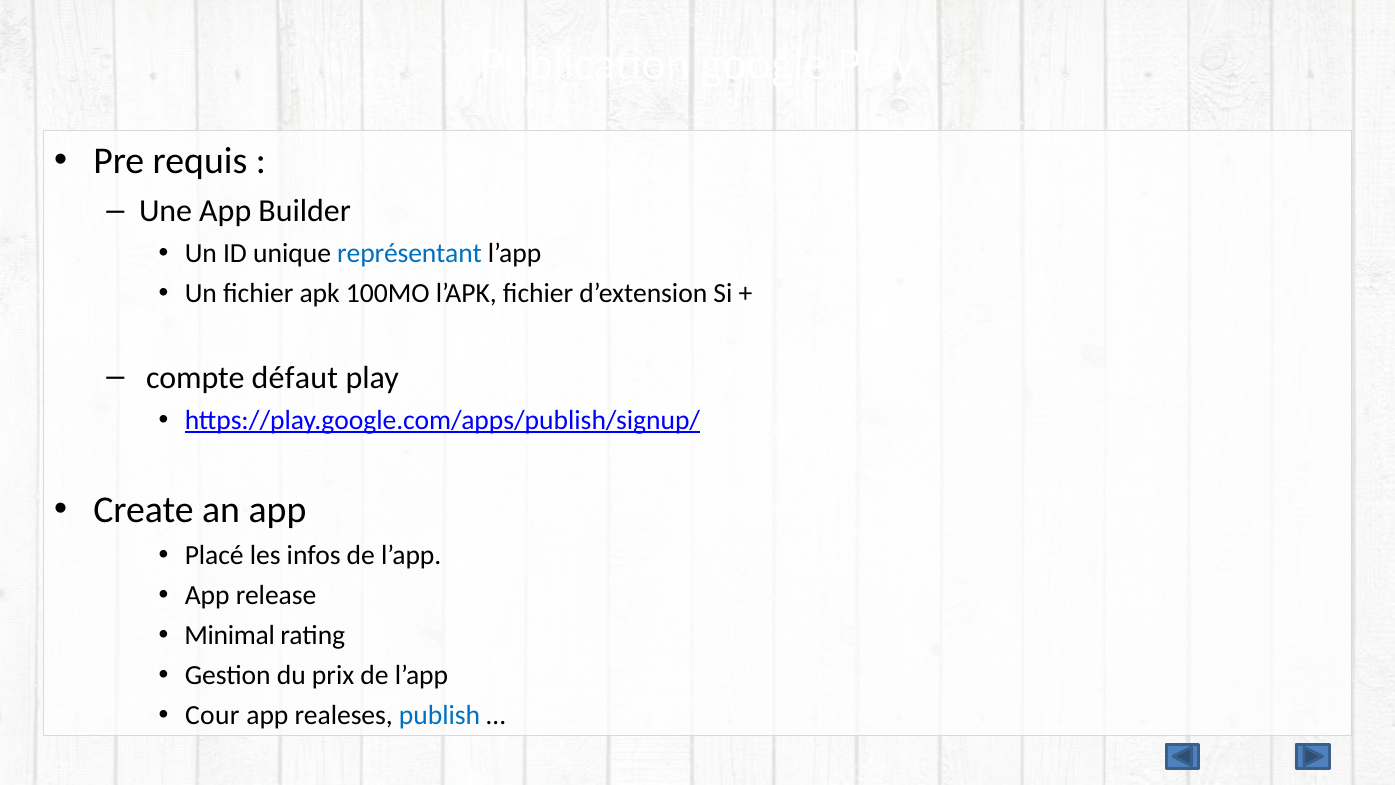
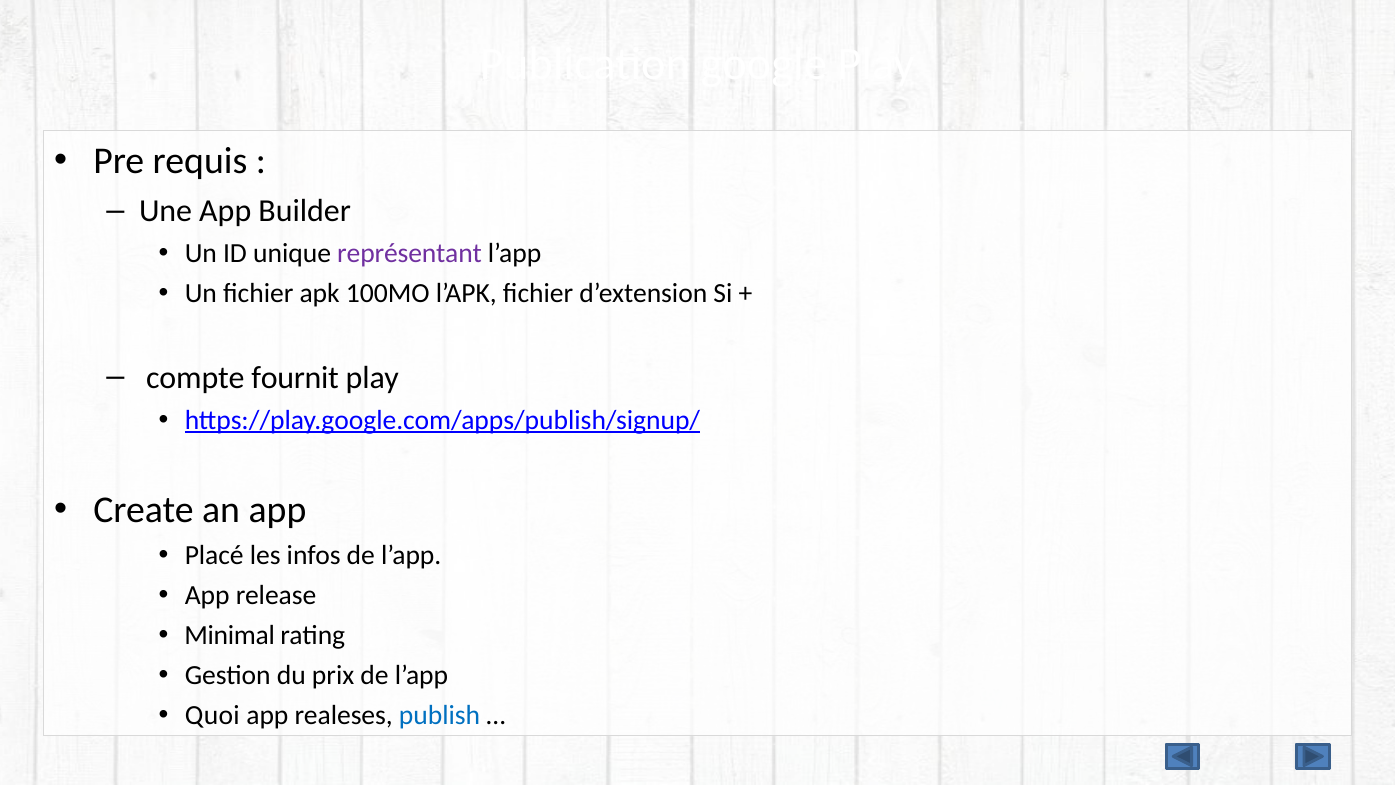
représentant colour: blue -> purple
défaut: défaut -> fournit
Cour: Cour -> Quoi
